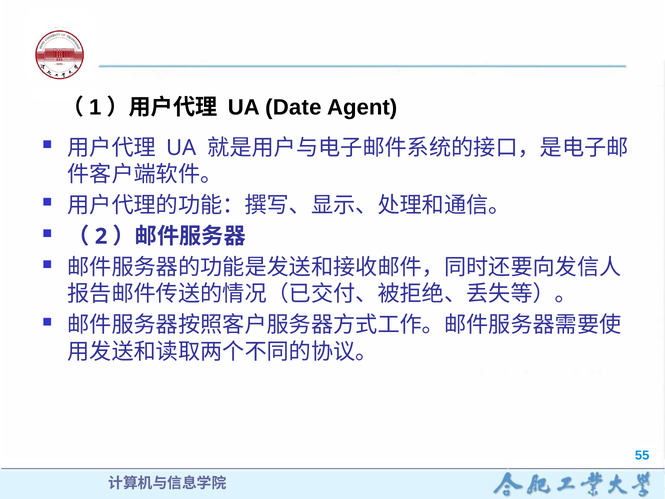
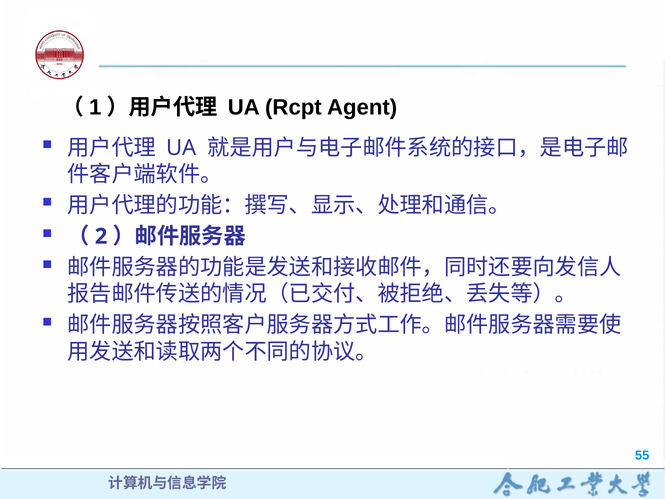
Date: Date -> Rcpt
